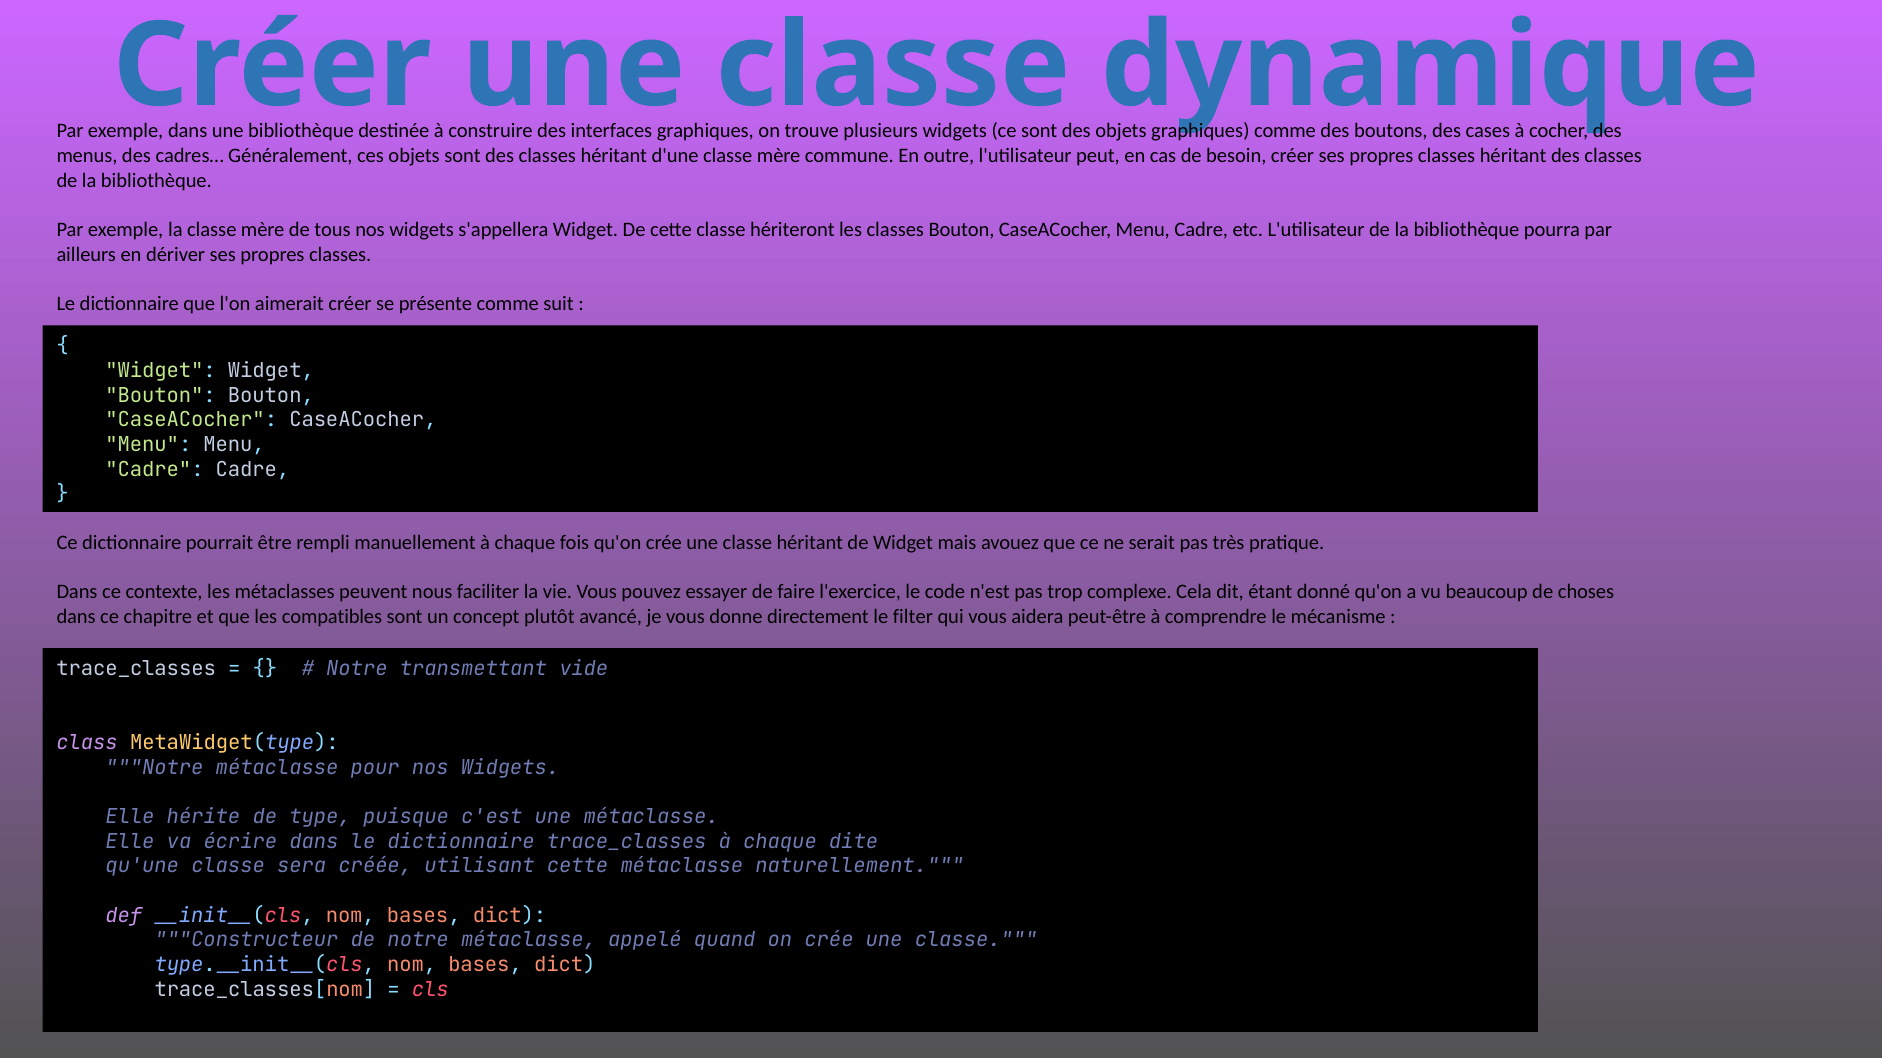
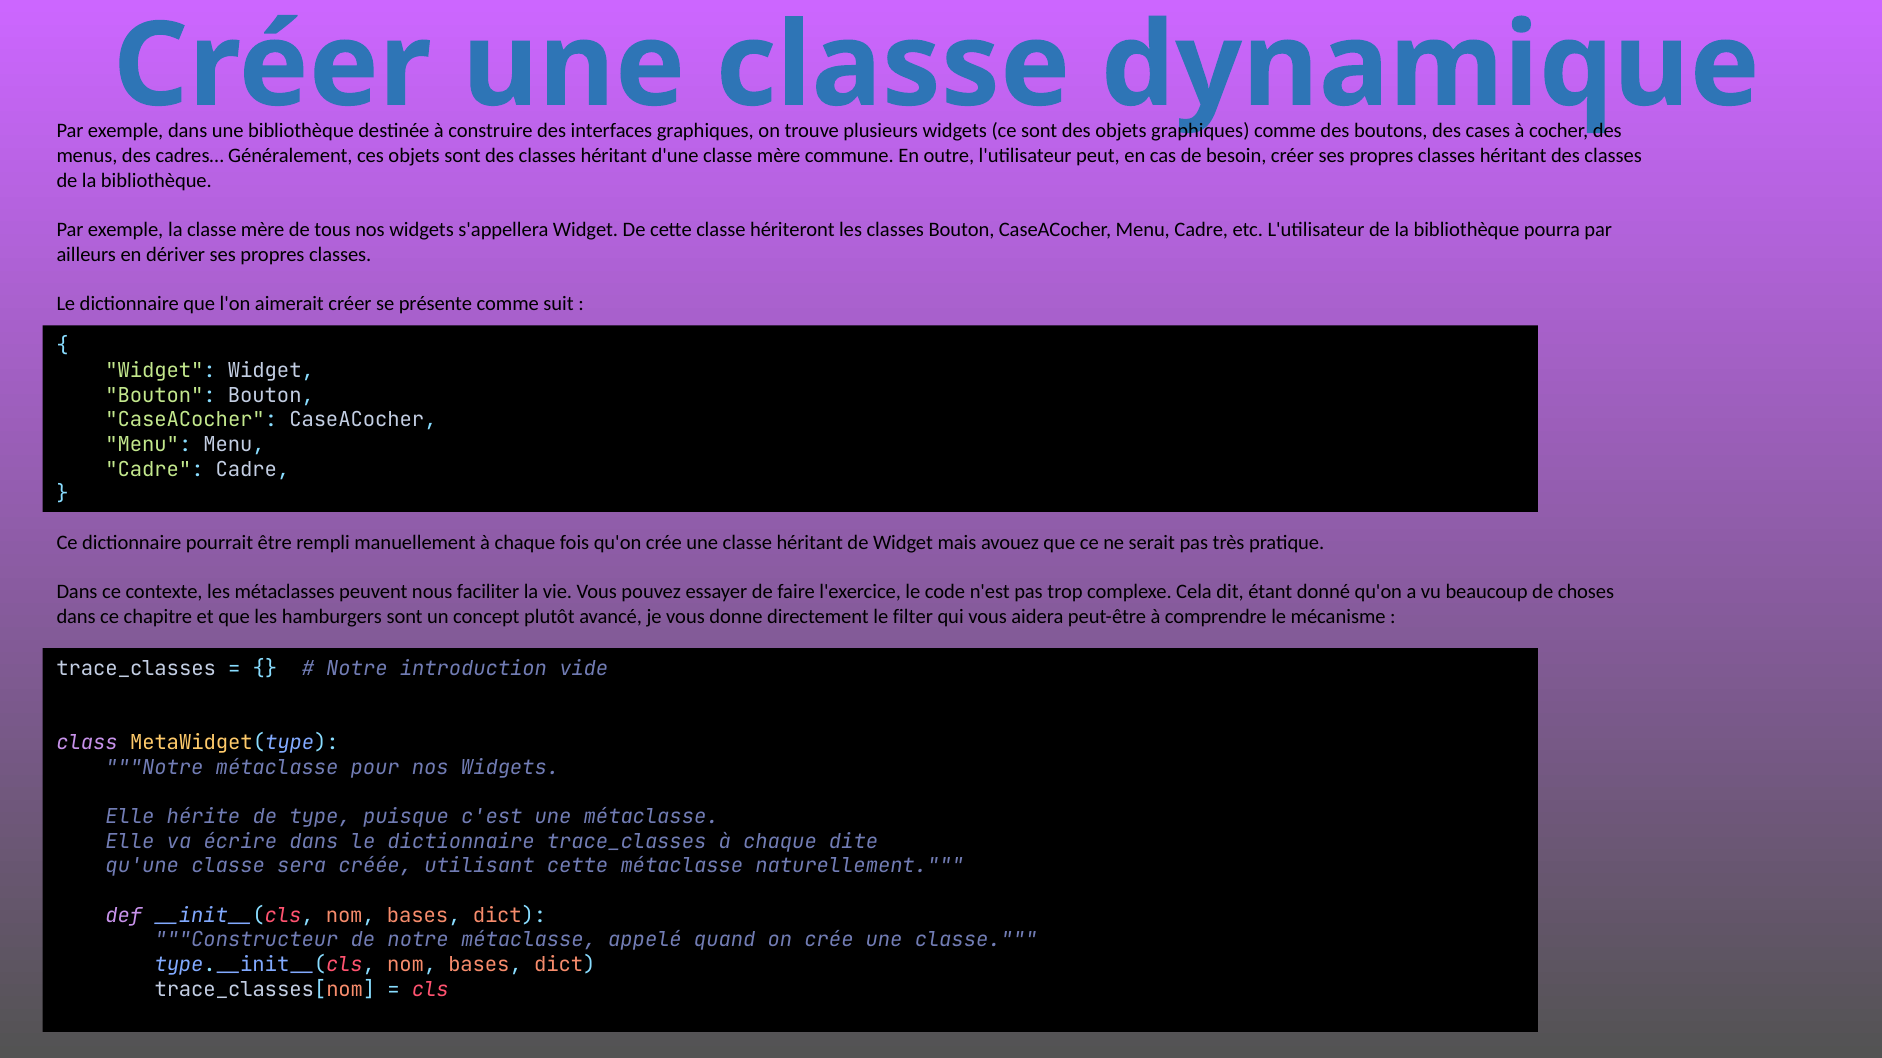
compatibles: compatibles -> hamburgers
transmettant: transmettant -> introduction
